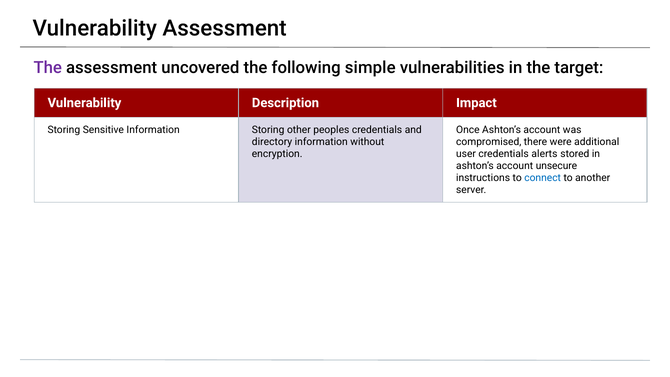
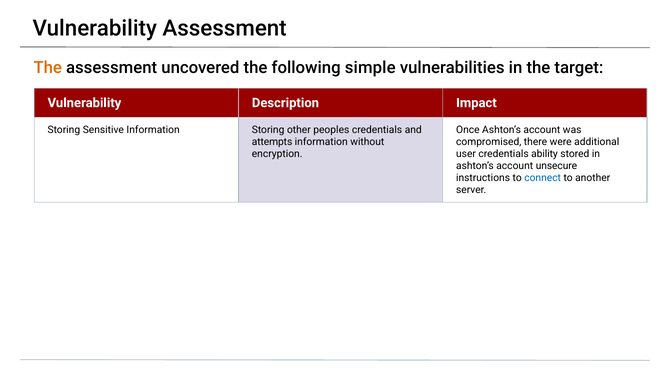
The at (48, 67) colour: purple -> orange
directory: directory -> attempts
alerts: alerts -> ability
